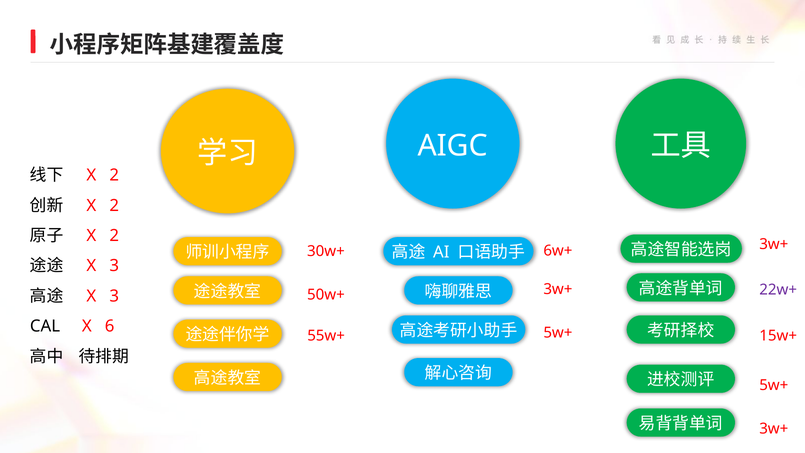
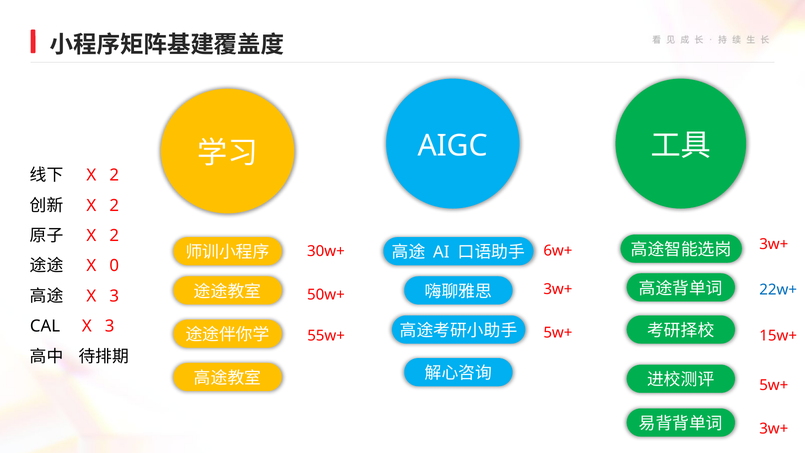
3 at (114, 266): 3 -> 0
22w+ colour: purple -> blue
CAL X 6: 6 -> 3
